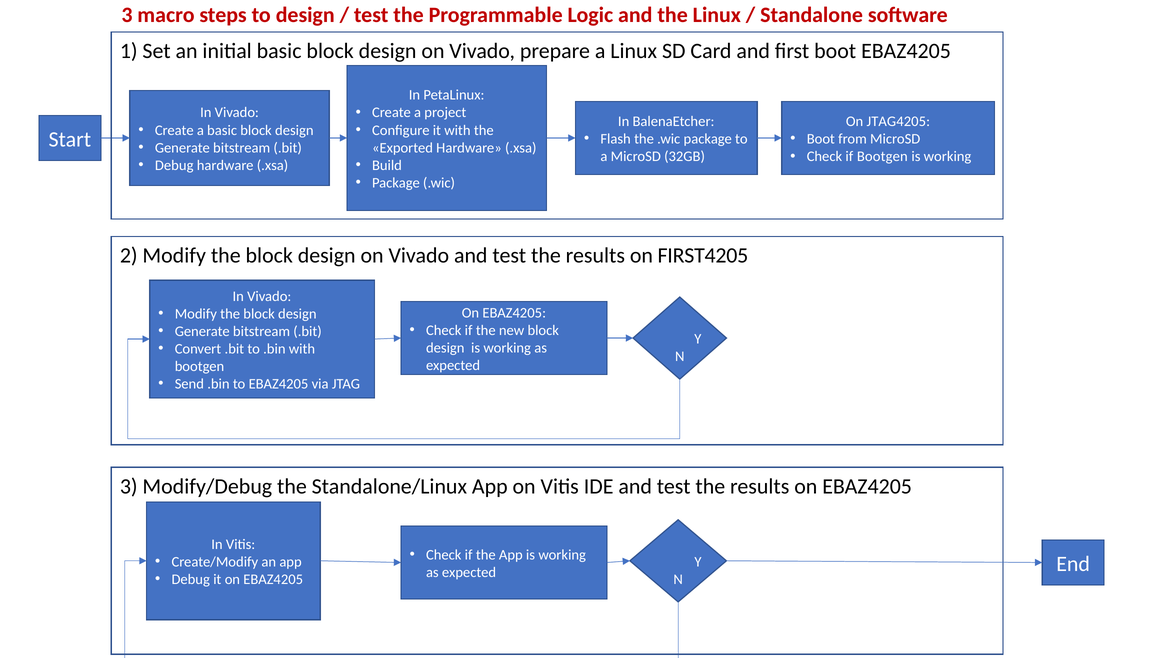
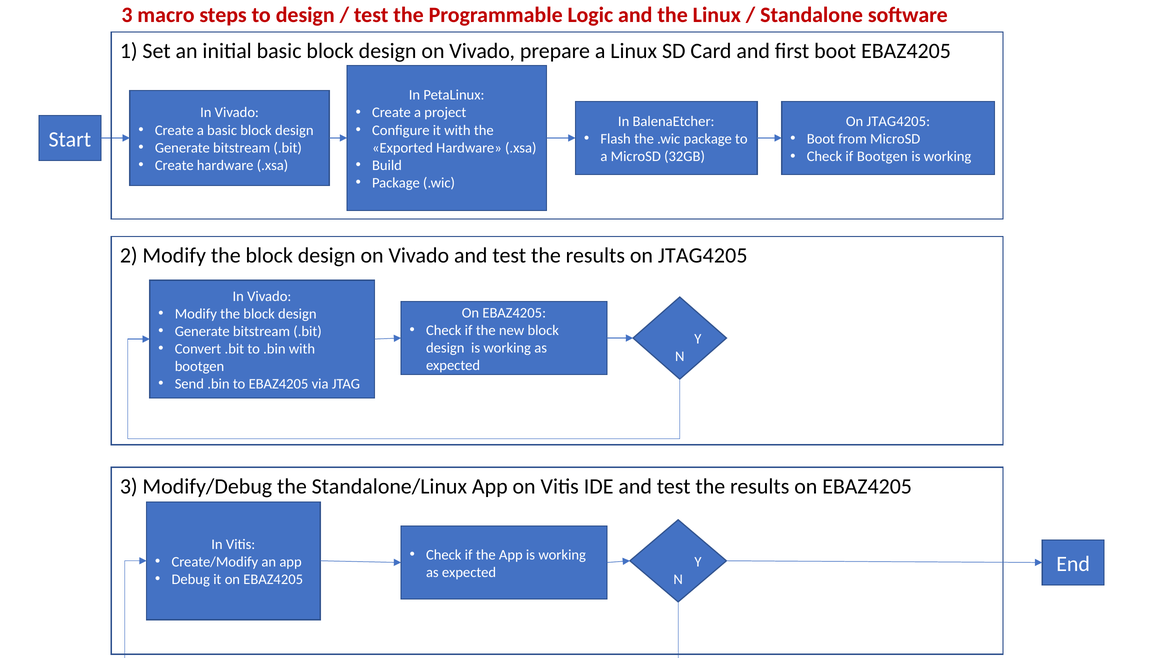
Debug at (174, 165): Debug -> Create
results on FIRST4205: FIRST4205 -> JTAG4205
